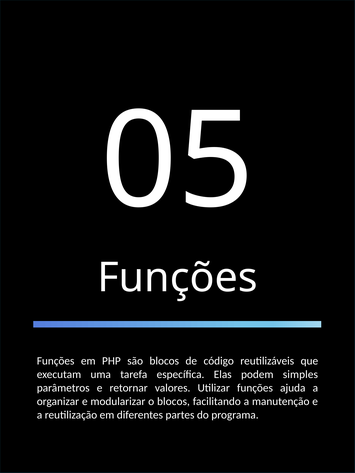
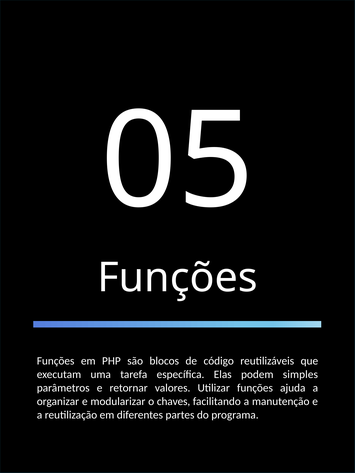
o blocos: blocos -> chaves
